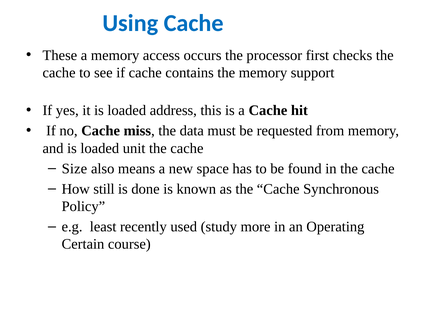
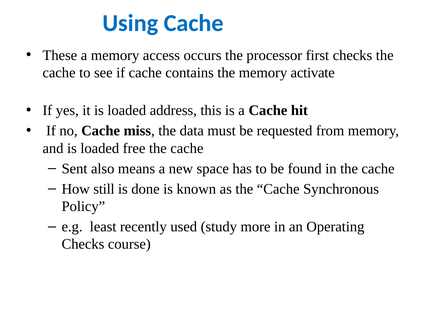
support: support -> activate
unit: unit -> free
Size: Size -> Sent
Certain at (83, 244): Certain -> Checks
